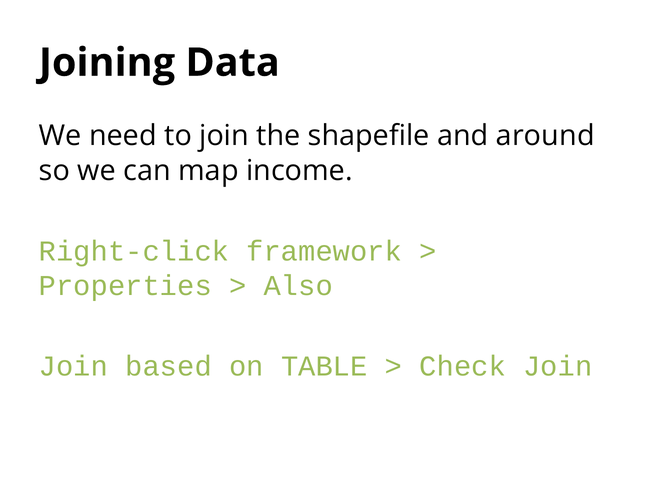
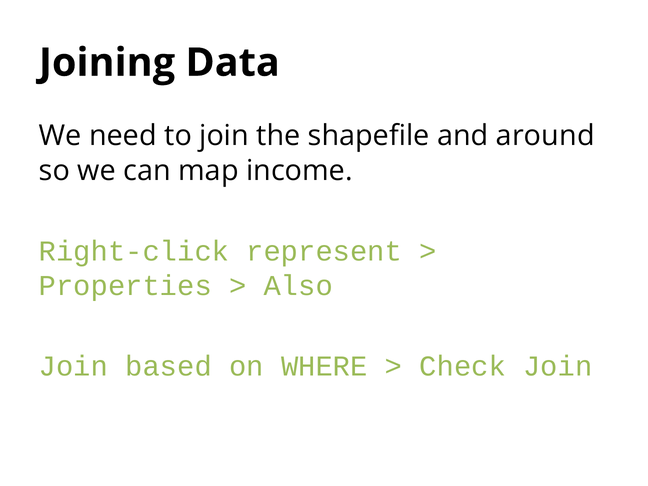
framework: framework -> represent
TABLE: TABLE -> WHERE
